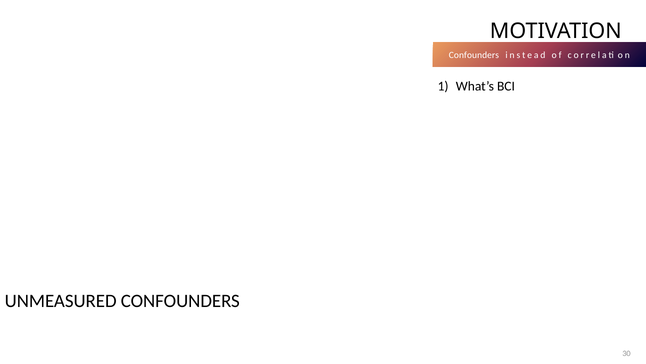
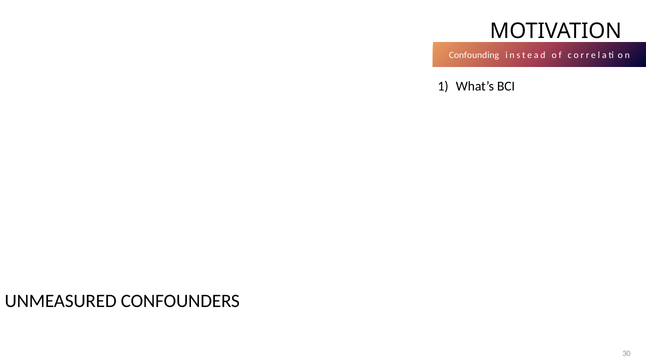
Confounders at (474, 55): Confounders -> Confounding
